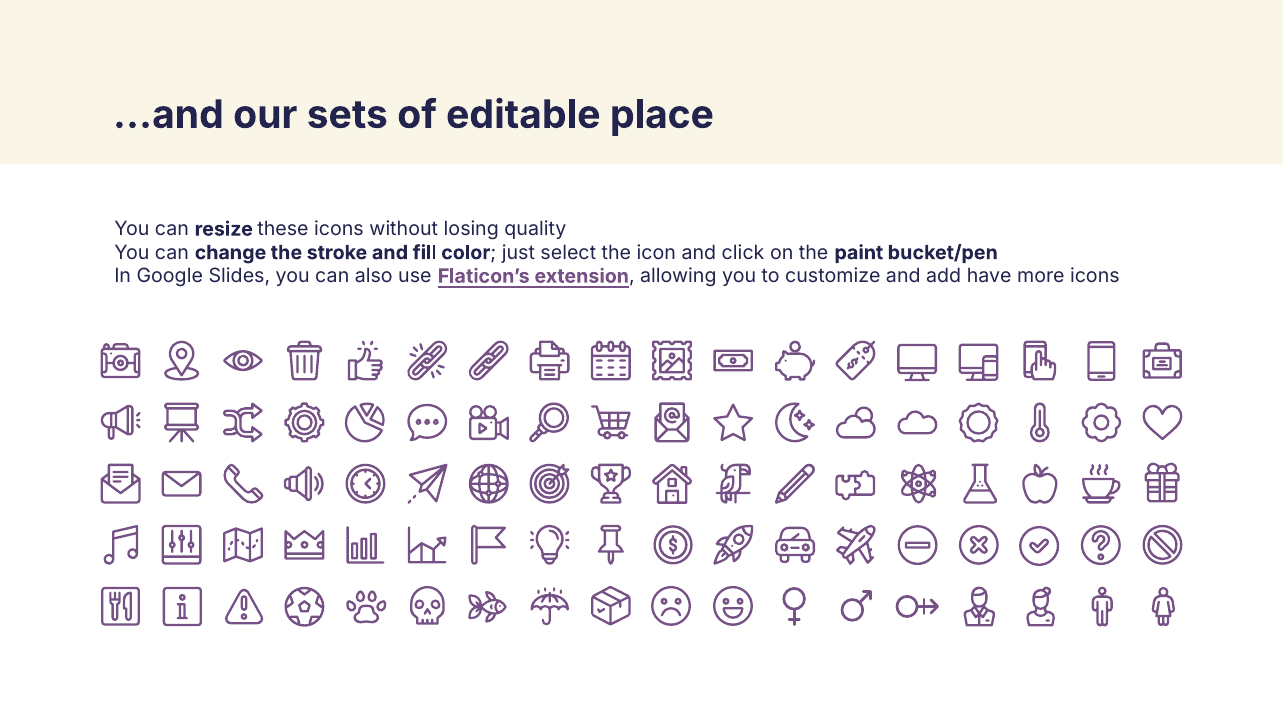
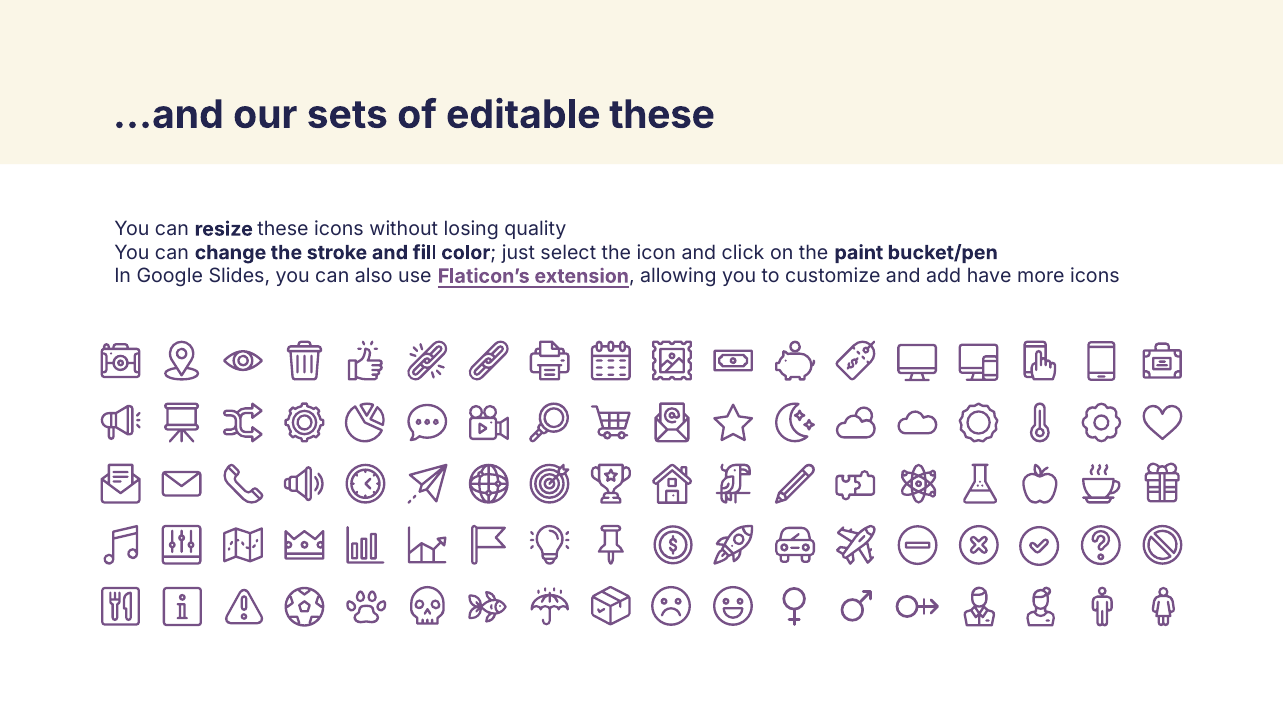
editable place: place -> these
